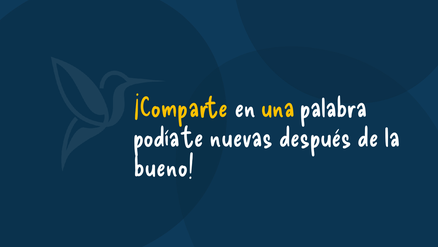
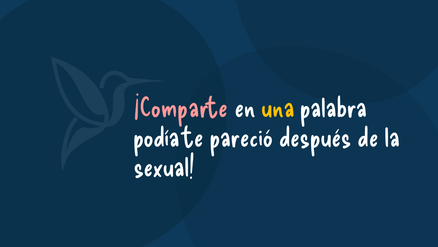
¡Comparte colour: yellow -> pink
nuevas: nuevas -> pareció
bueno: bueno -> sexual
